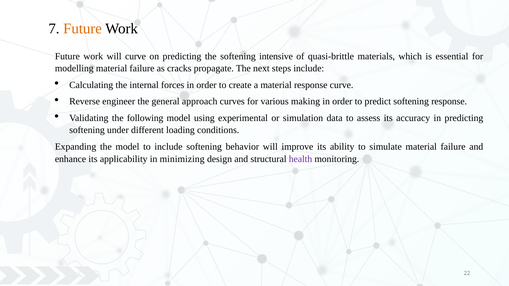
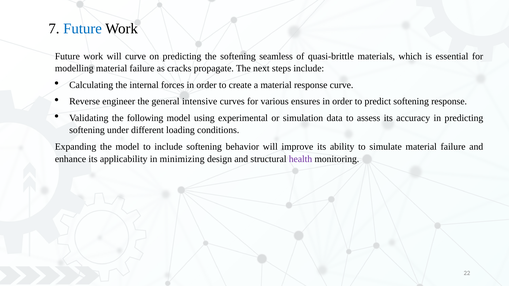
Future at (83, 29) colour: orange -> blue
intensive: intensive -> seamless
approach: approach -> intensive
making: making -> ensures
